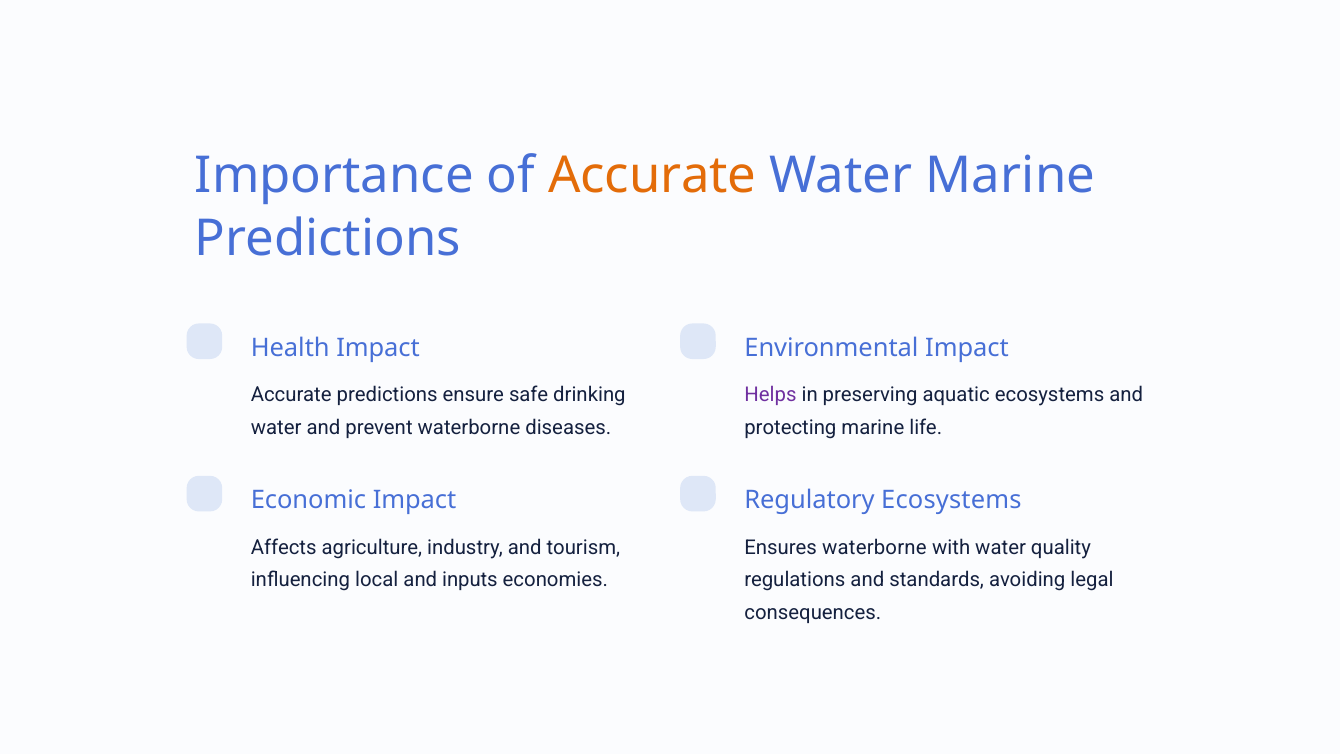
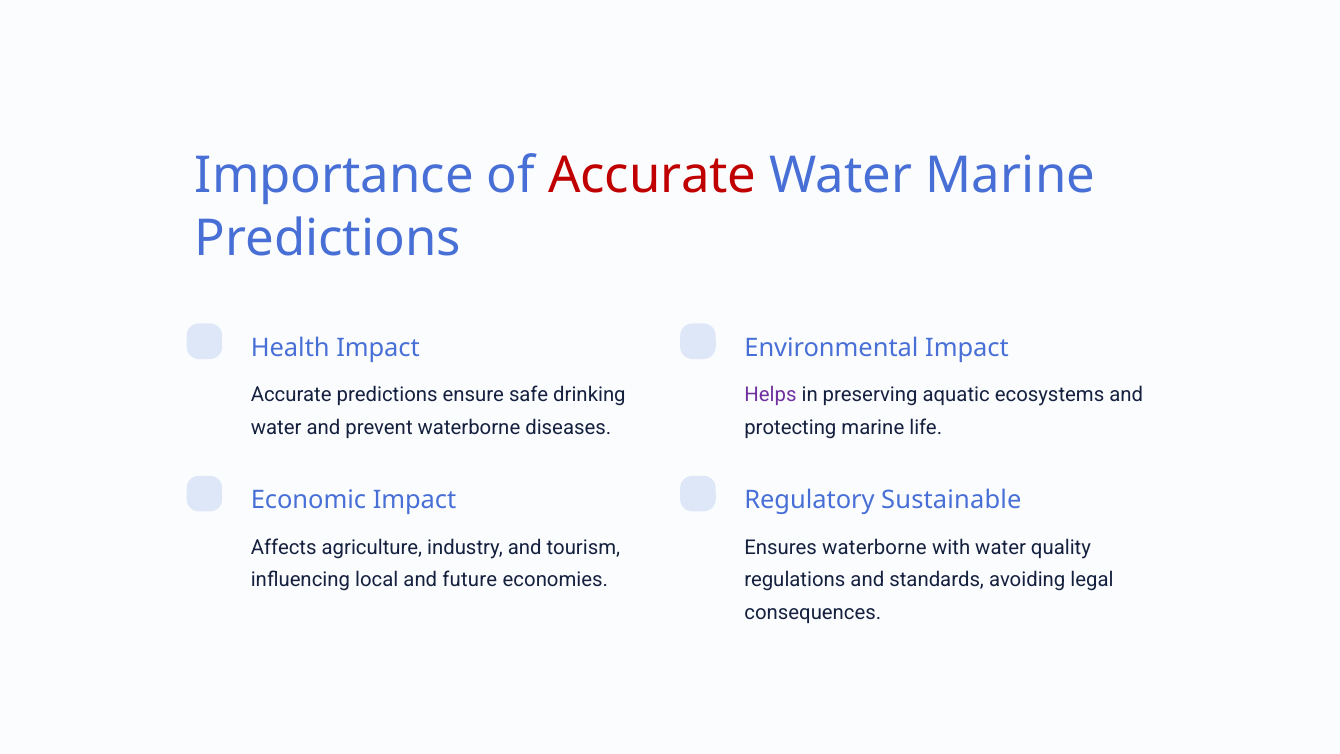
Accurate at (652, 175) colour: orange -> red
Regulatory Ecosystems: Ecosystems -> Sustainable
inputs: inputs -> future
